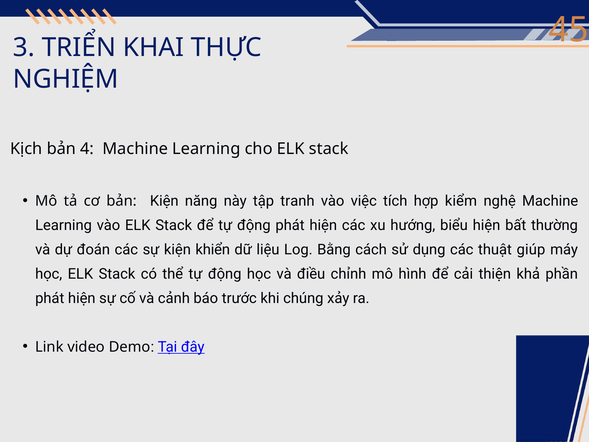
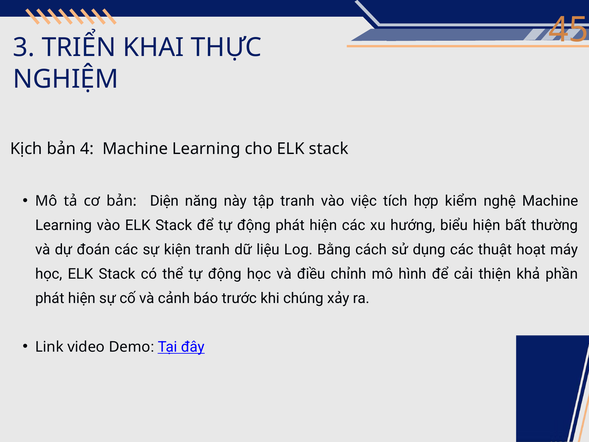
bản Kiện: Kiện -> Diện
kiện khiển: khiển -> tranh
giúp: giúp -> hoạt
